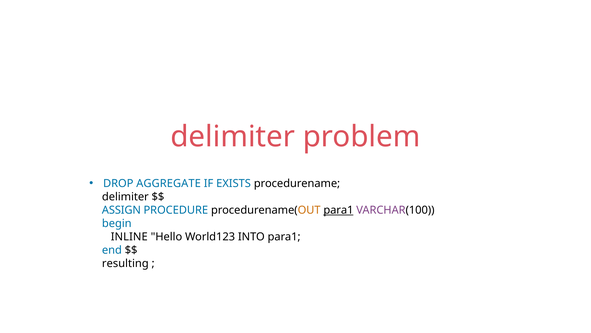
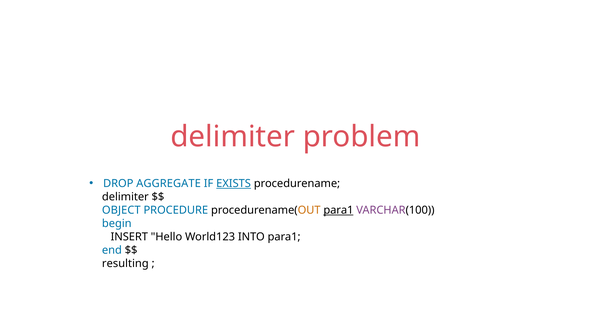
EXISTS underline: none -> present
ASSIGN: ASSIGN -> OBJECT
INLINE: INLINE -> INSERT
